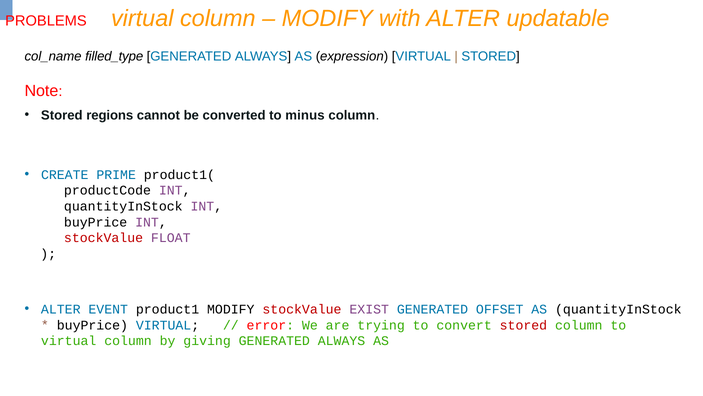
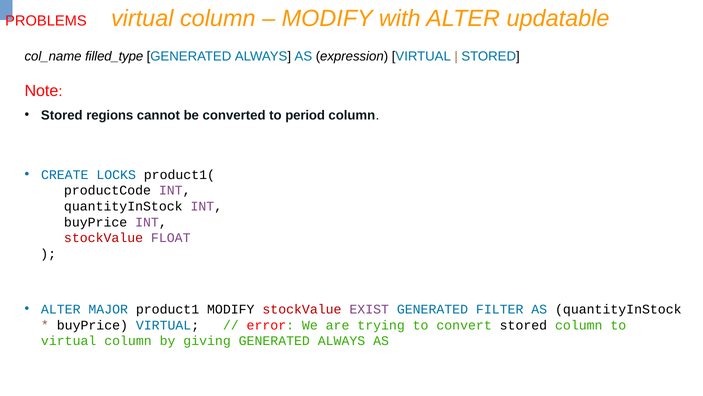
minus: minus -> period
PRIME: PRIME -> LOCKS
EVENT: EVENT -> MAJOR
OFFSET: OFFSET -> FILTER
stored at (523, 325) colour: red -> black
